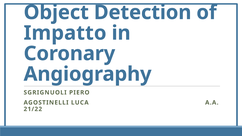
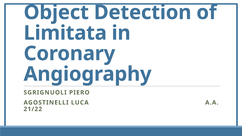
Impatto: Impatto -> Limitata
